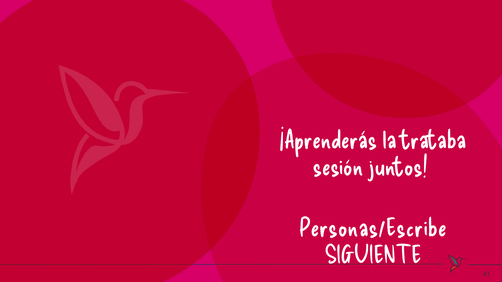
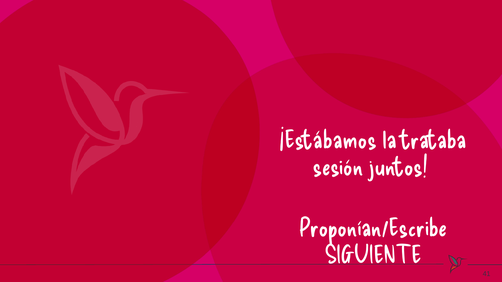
¡Aprenderás: ¡Aprenderás -> ¡Estábamos
Personas/Escribe: Personas/Escribe -> Proponían/Escribe
